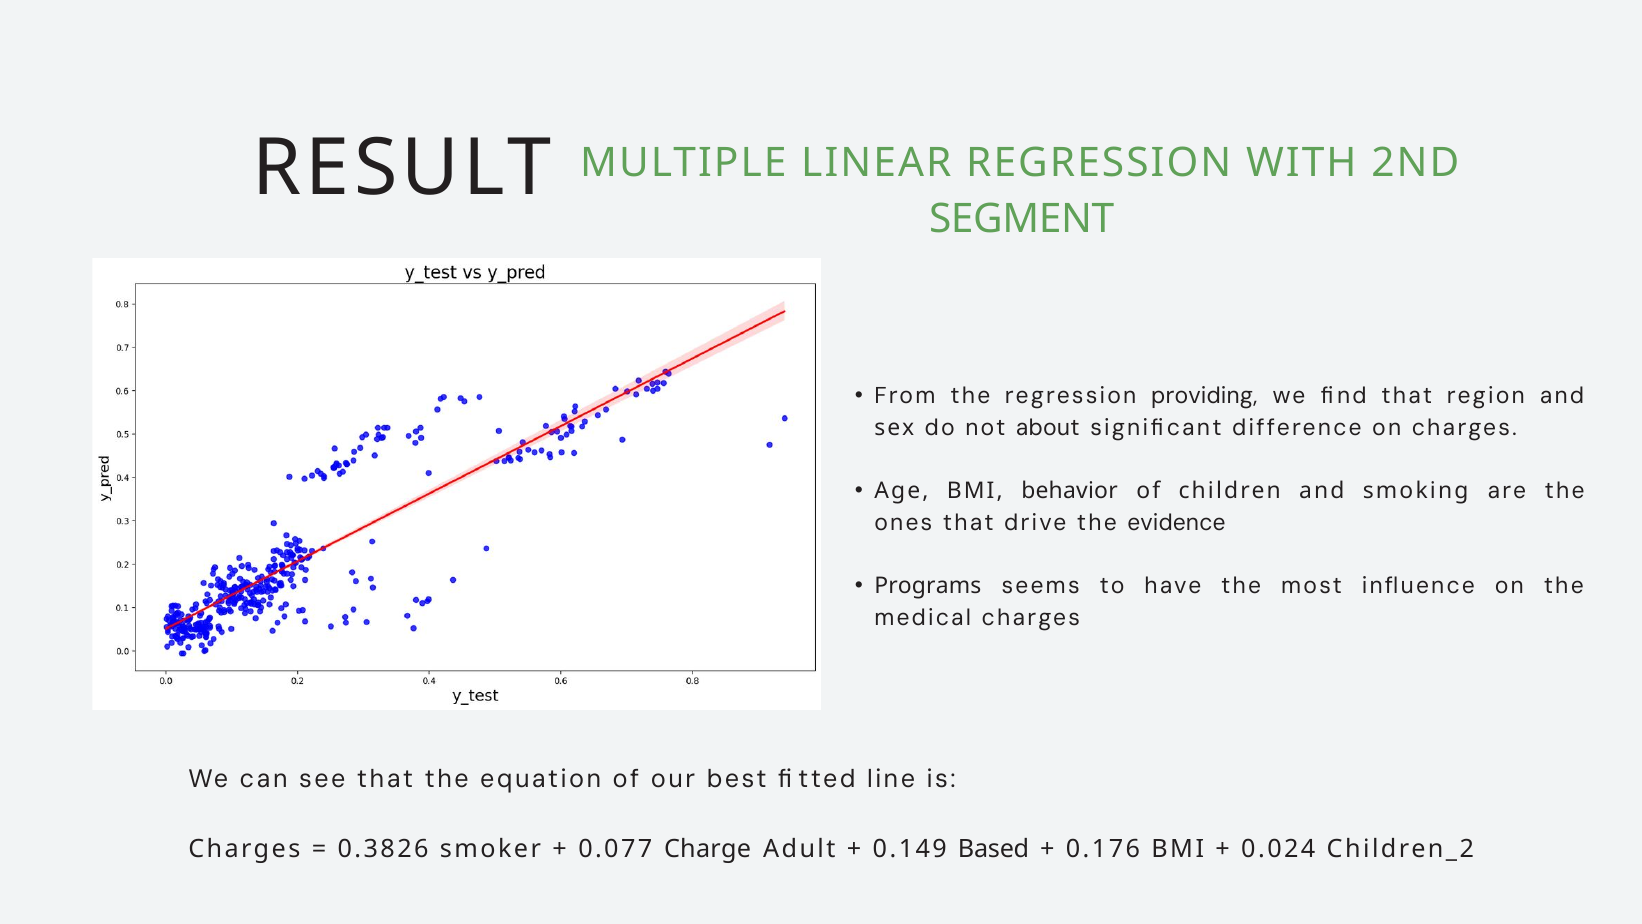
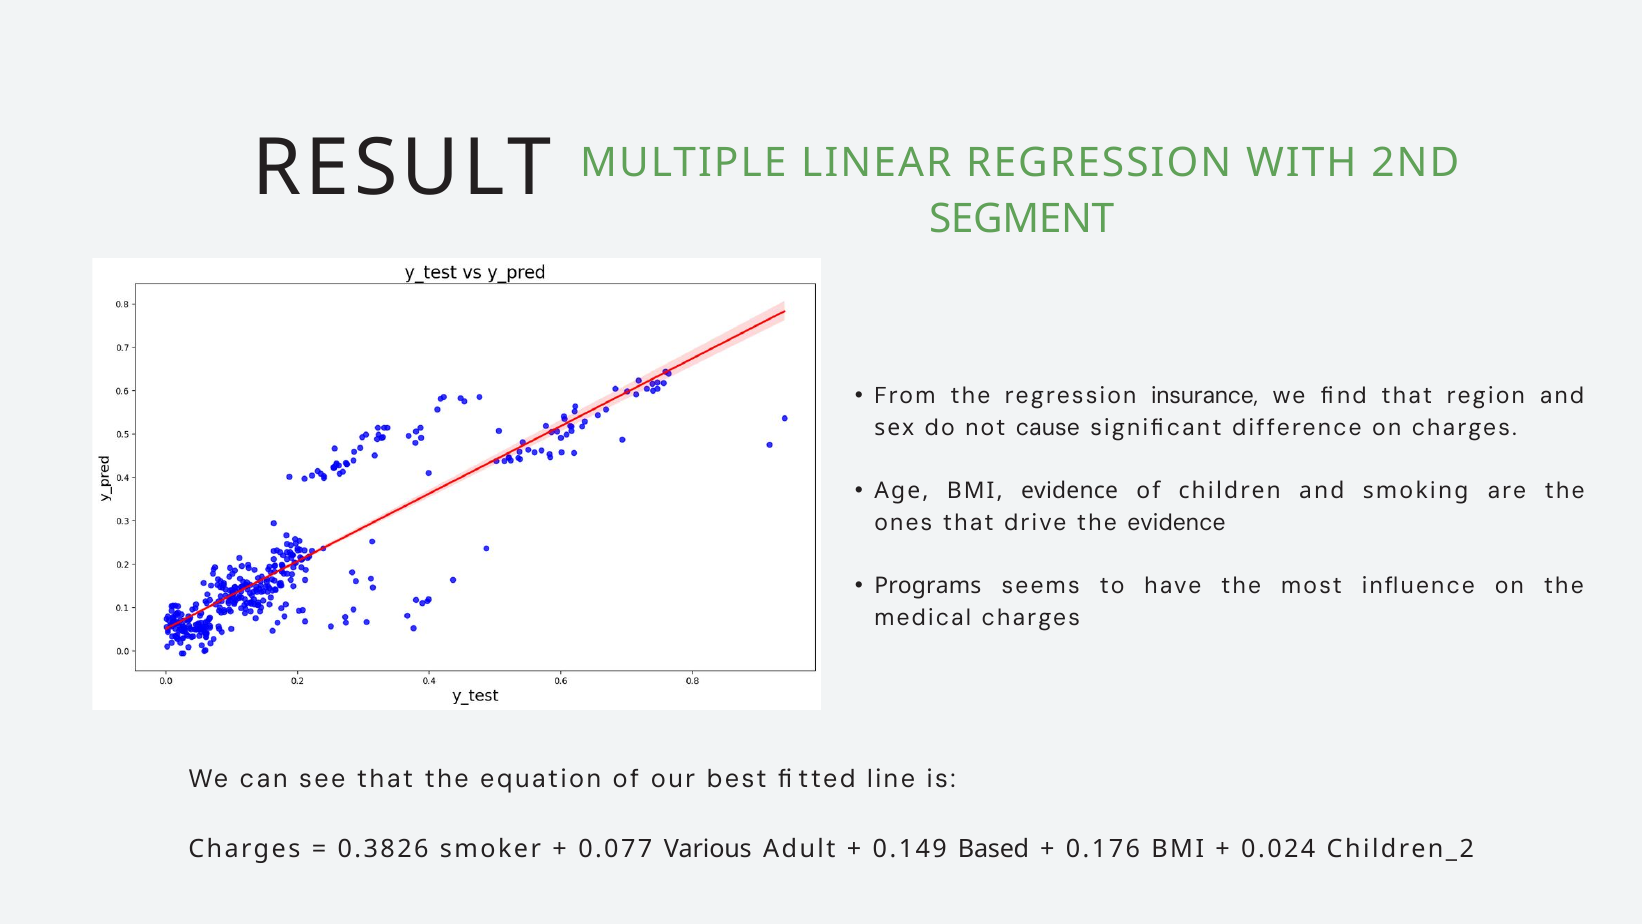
providing: providing -> insurance
about: about -> cause
BMI behavior: behavior -> evidence
Charge: Charge -> Various
